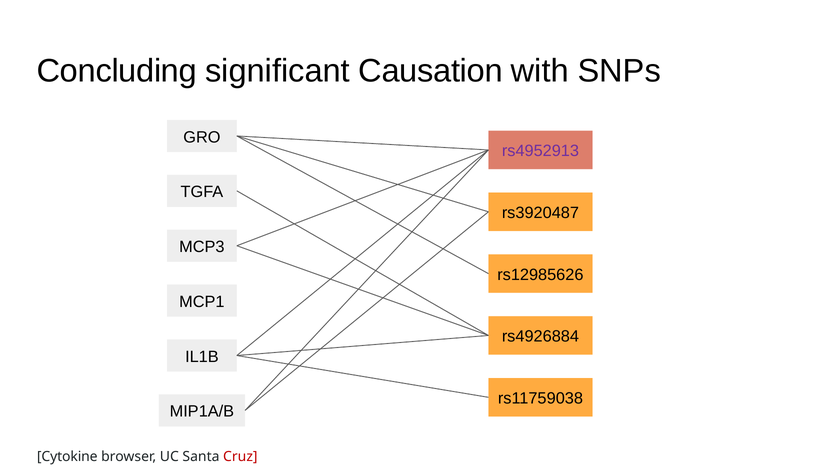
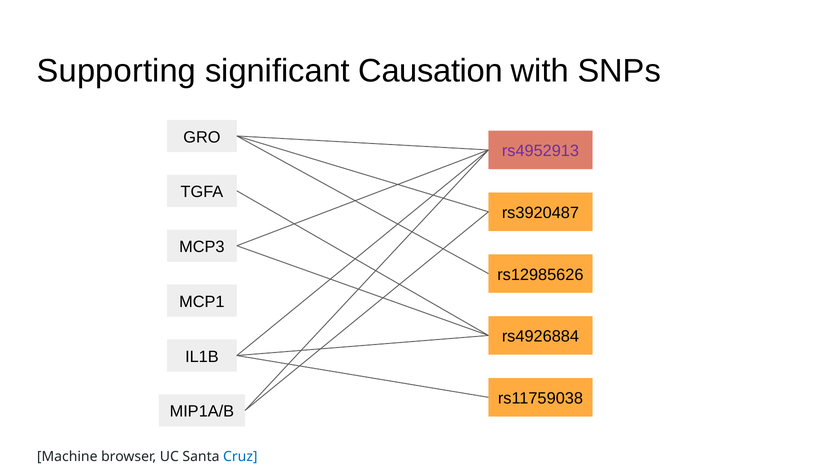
Concluding: Concluding -> Supporting
Cytokine: Cytokine -> Machine
Cruz colour: red -> blue
